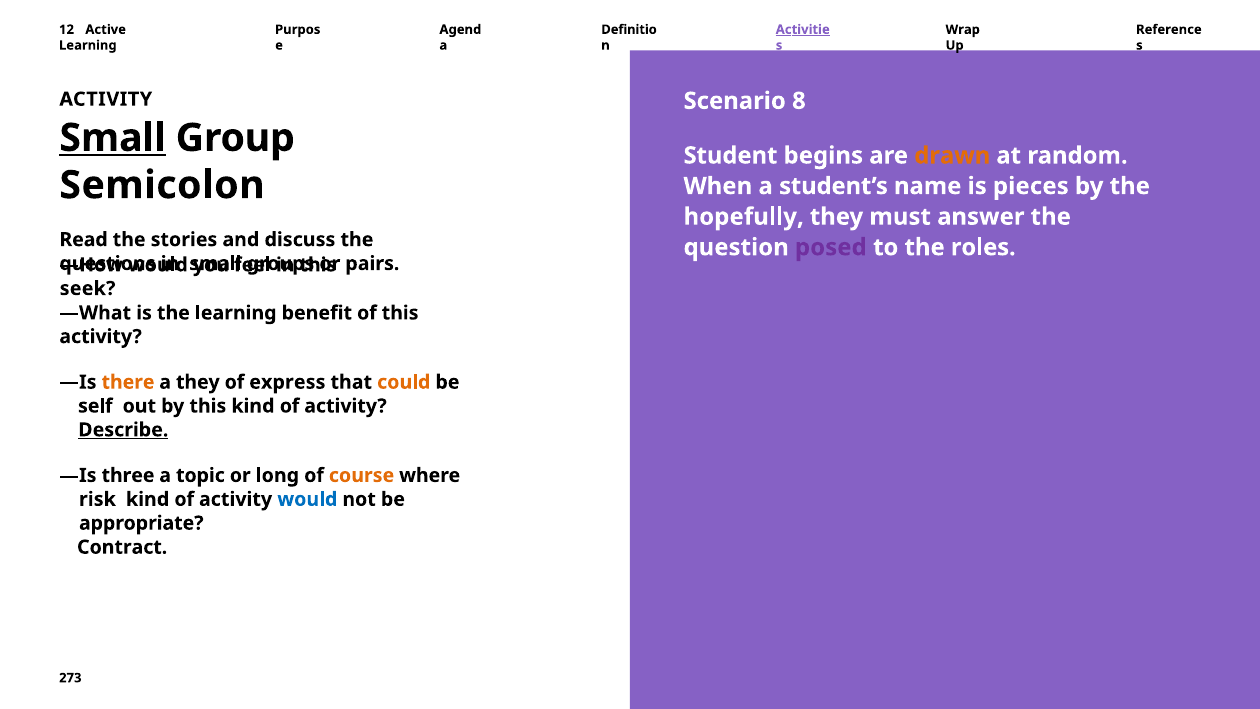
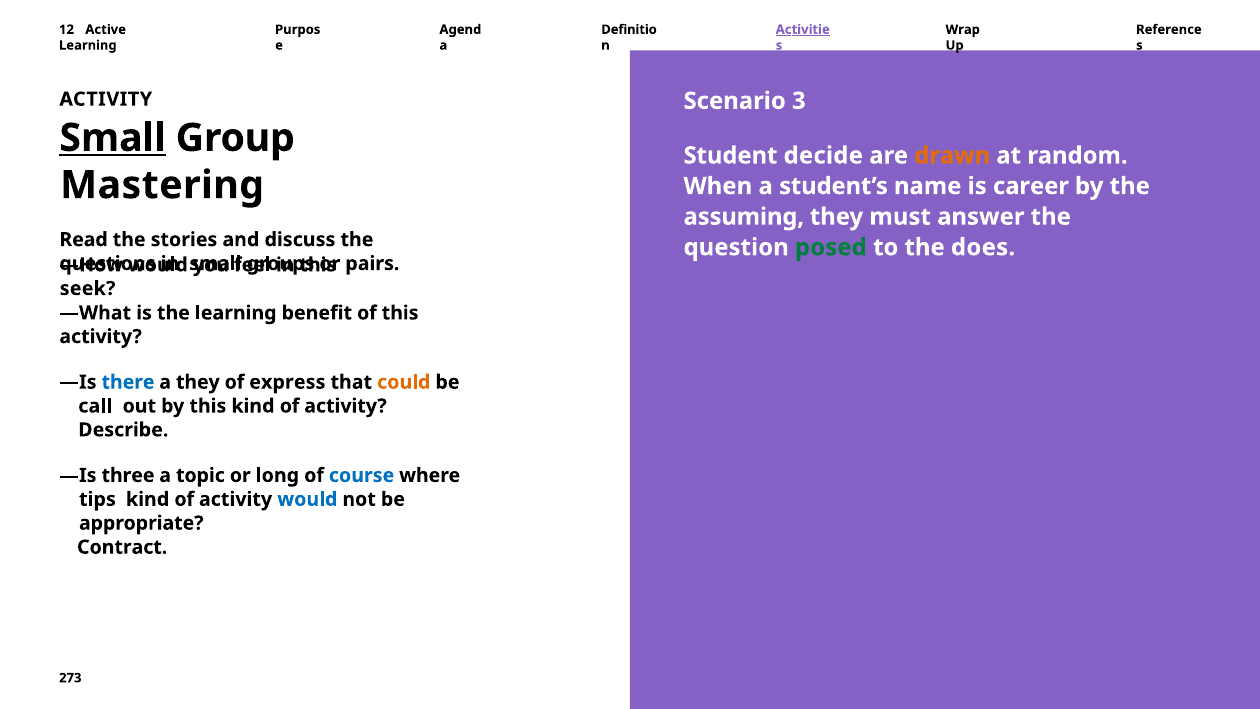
8: 8 -> 3
begins: begins -> decide
Semicolon: Semicolon -> Mastering
pieces: pieces -> career
hopefully: hopefully -> assuming
posed colour: purple -> green
roles: roles -> does
there colour: orange -> blue
self: self -> call
Describe underline: present -> none
course colour: orange -> blue
risk: risk -> tips
